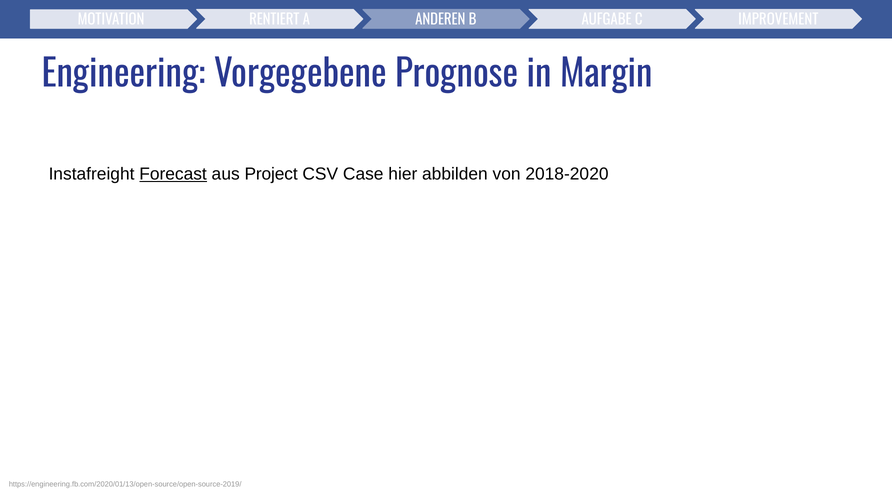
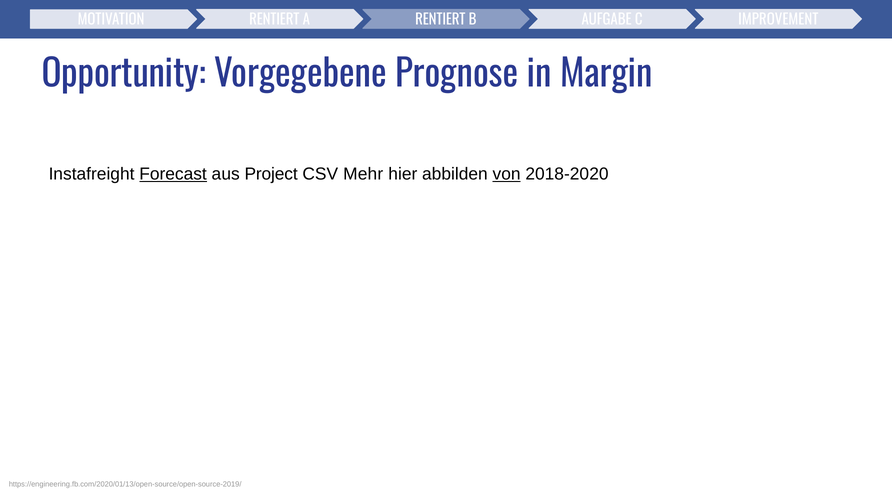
A ANDEREN: ANDEREN -> RENTIERT
Engineering: Engineering -> Opportunity
Case: Case -> Mehr
von underline: none -> present
